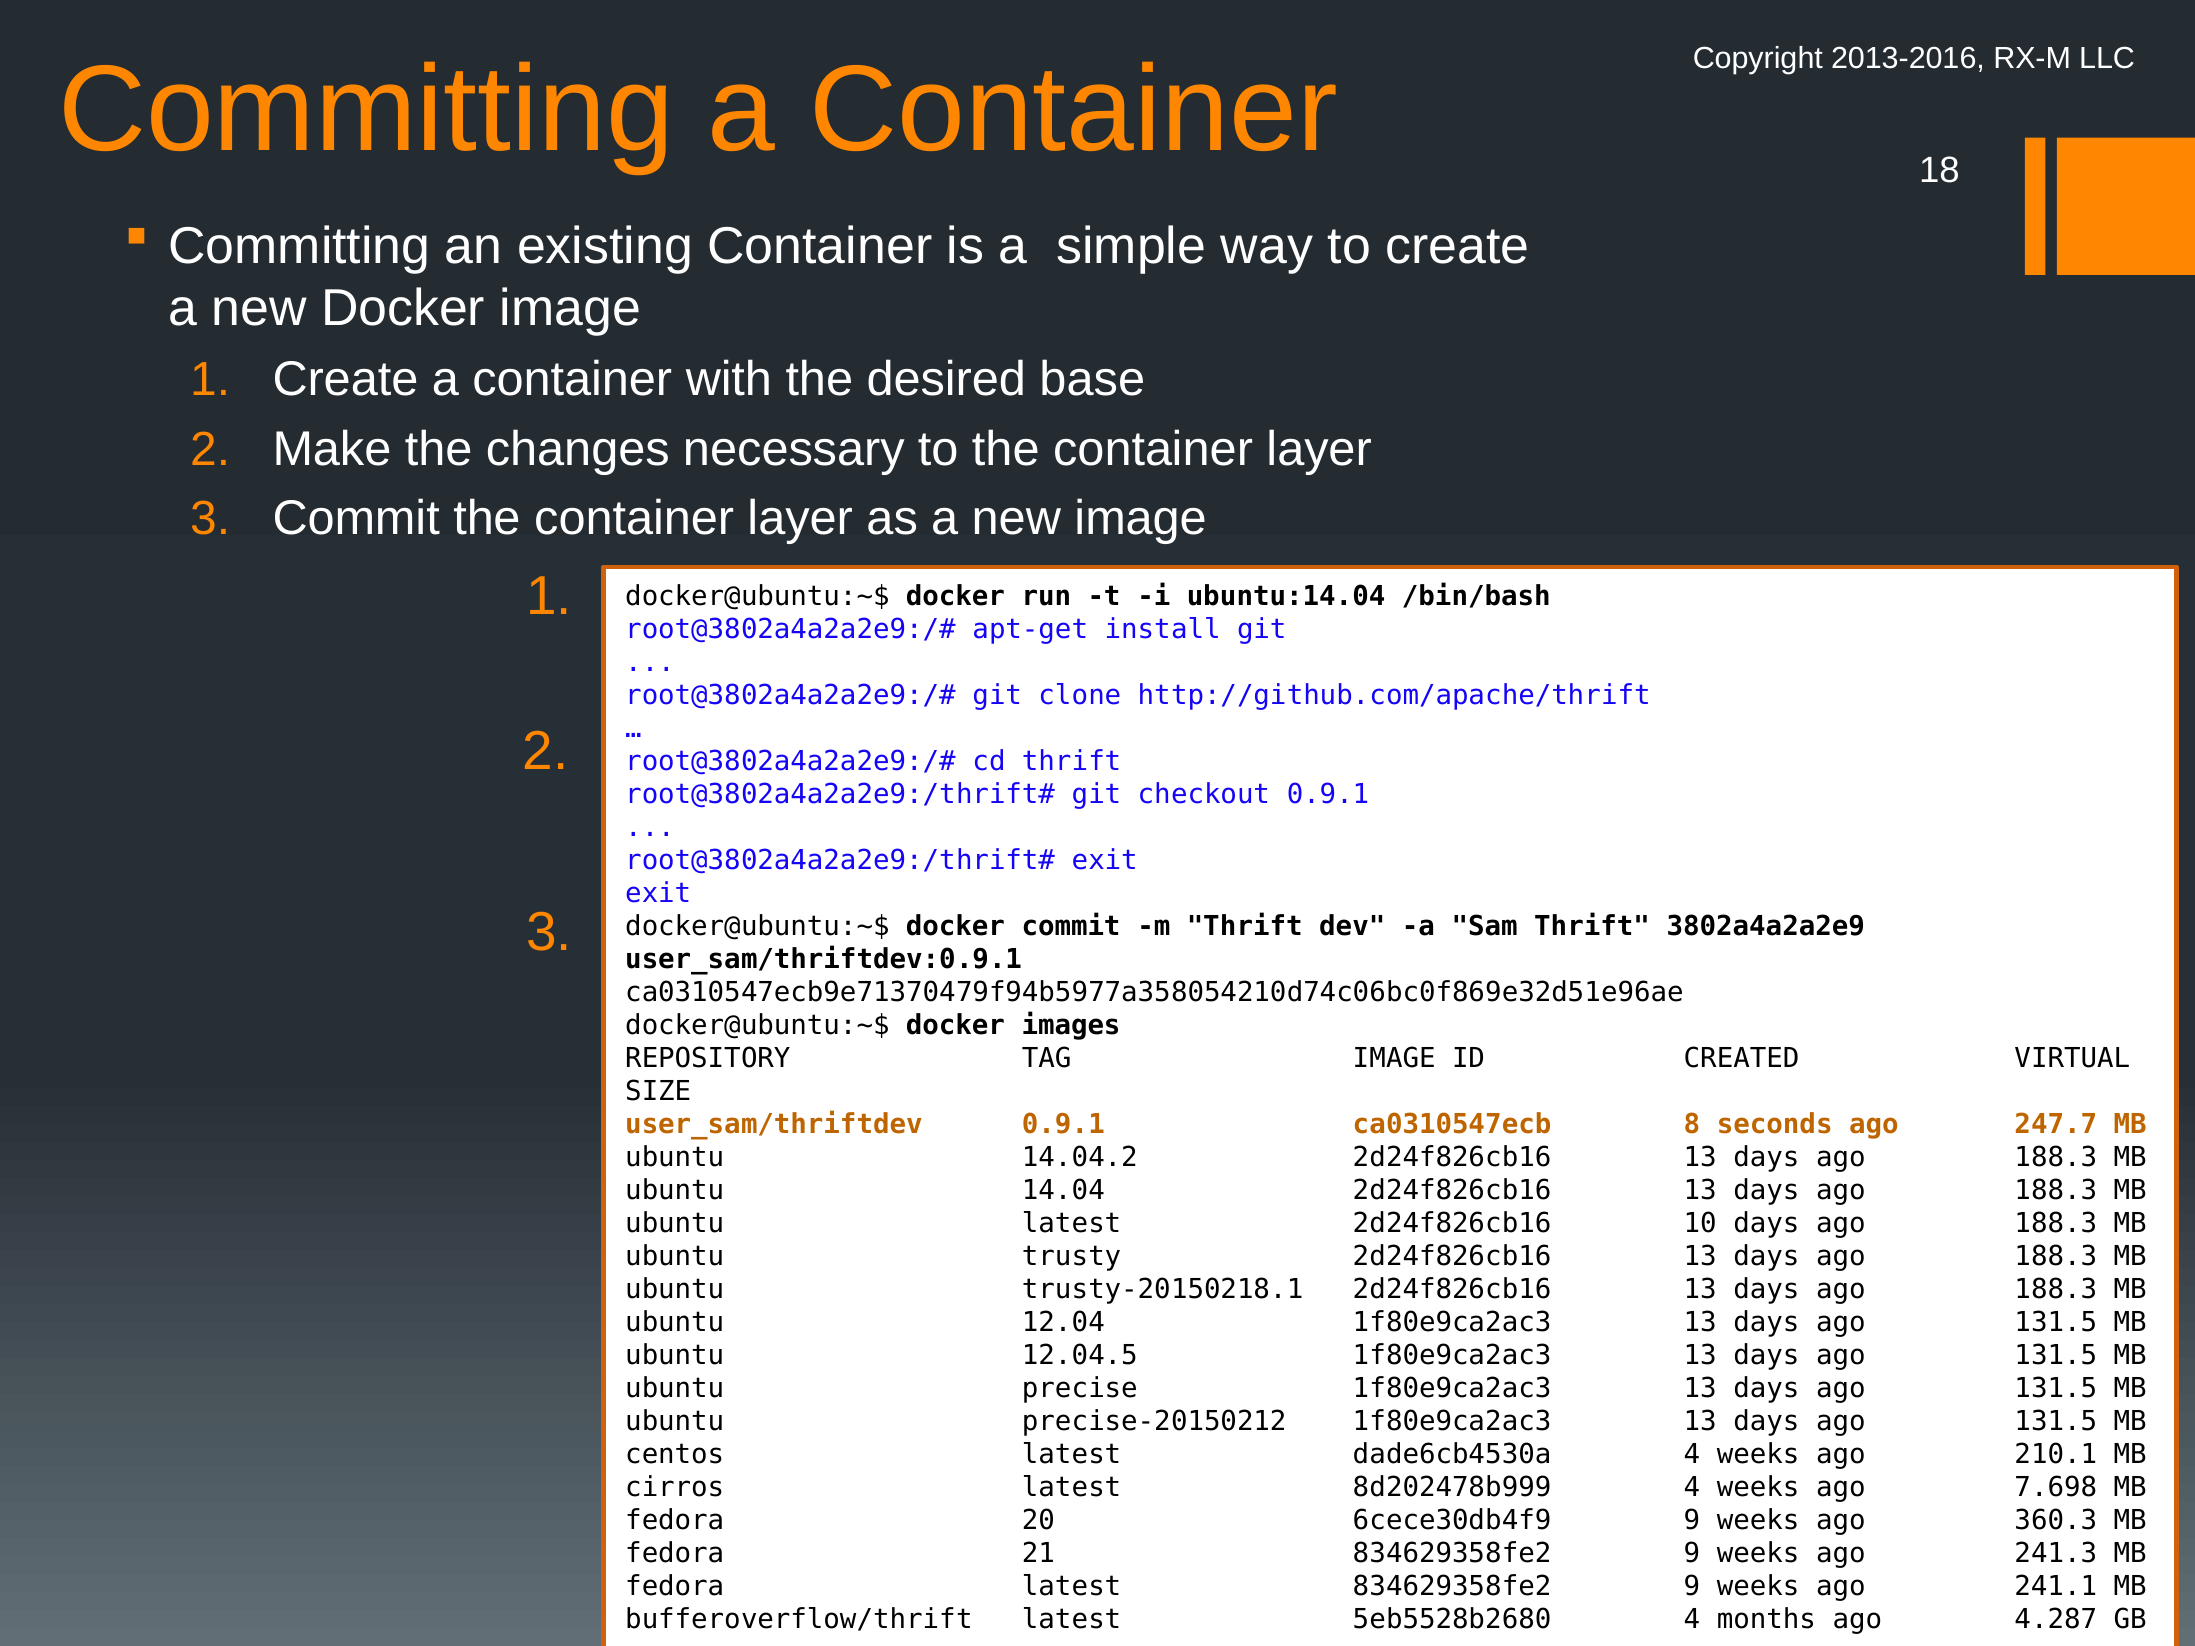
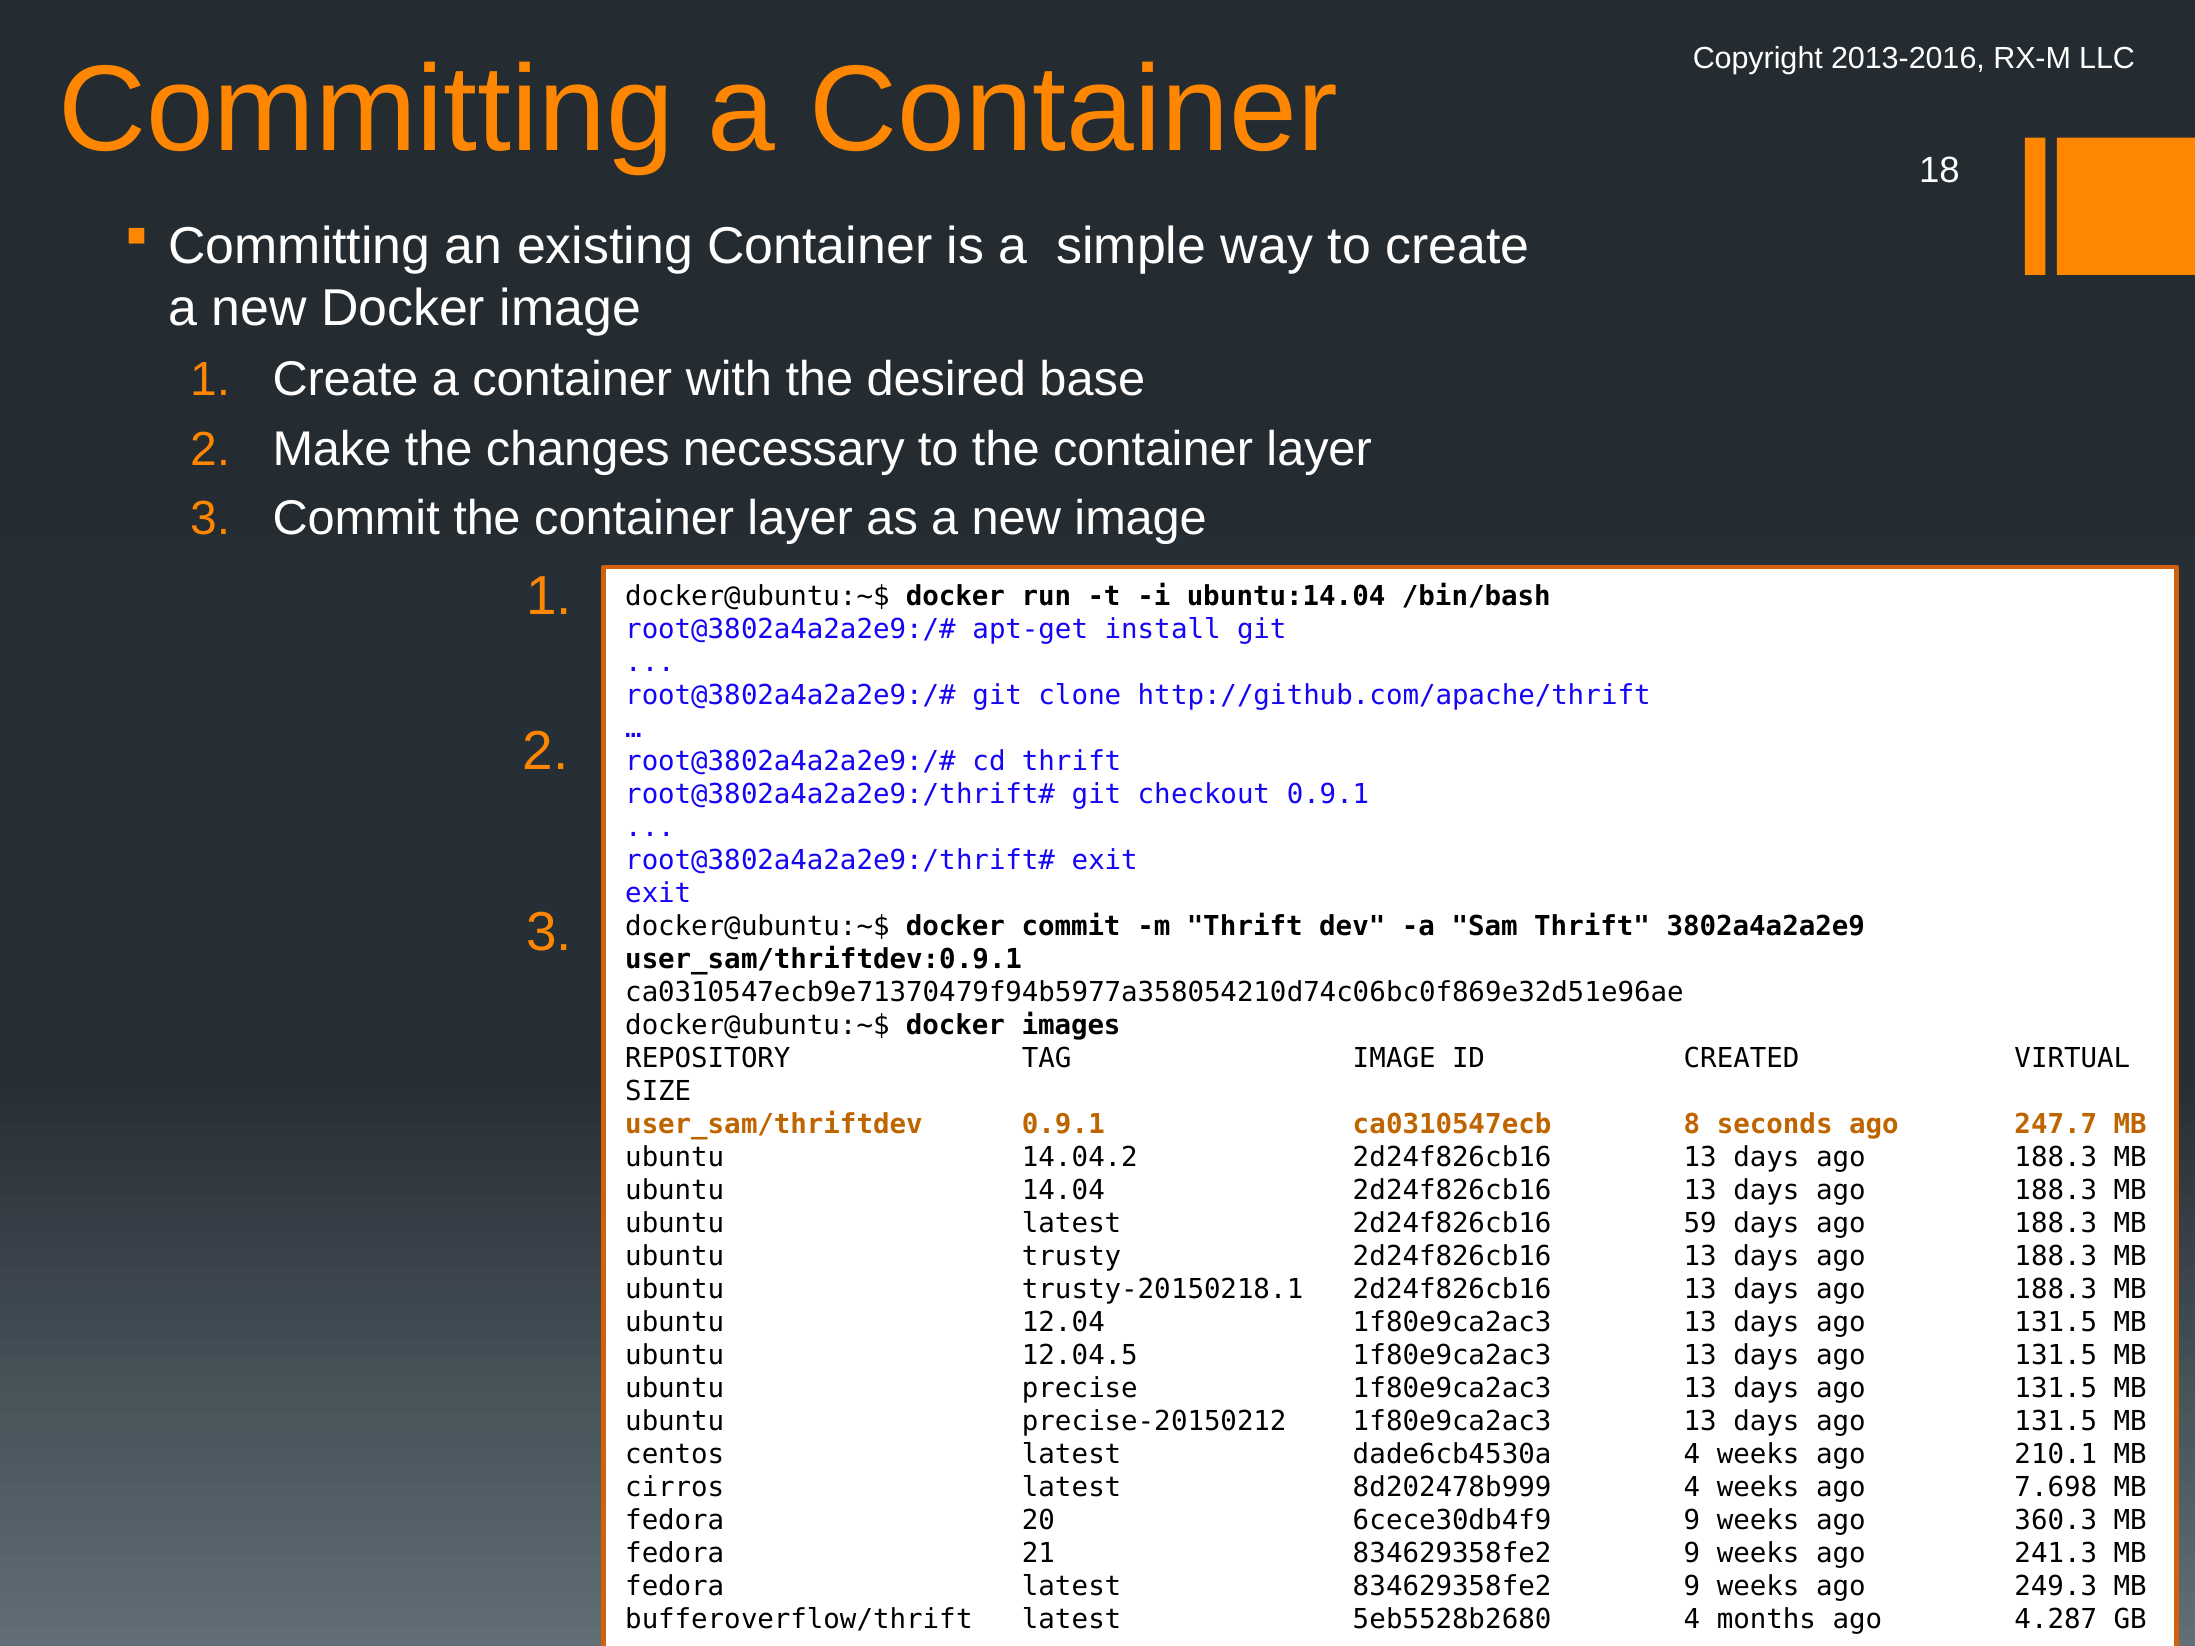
10: 10 -> 59
241.1: 241.1 -> 249.3
